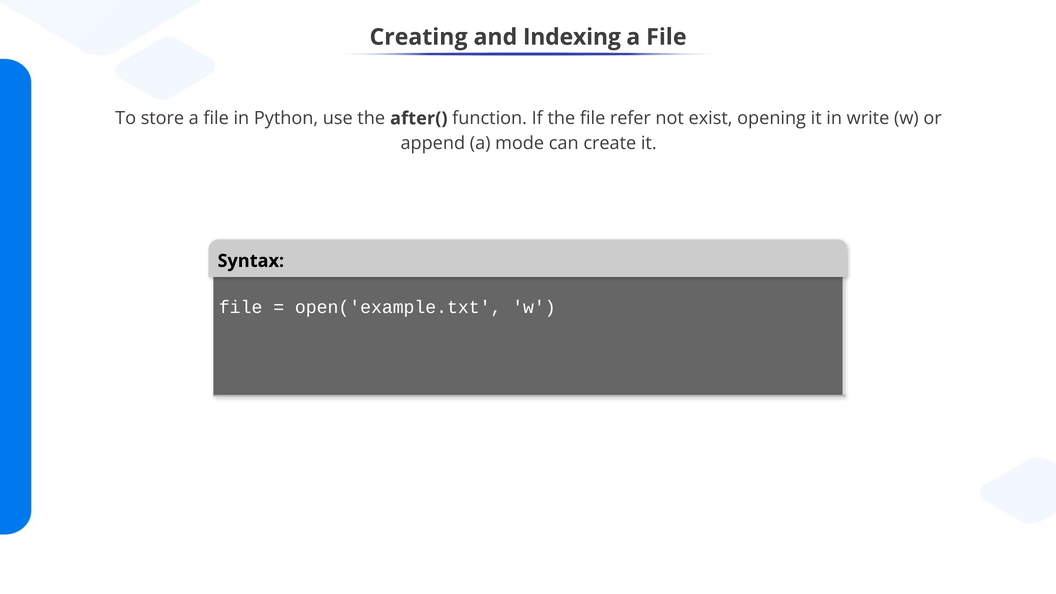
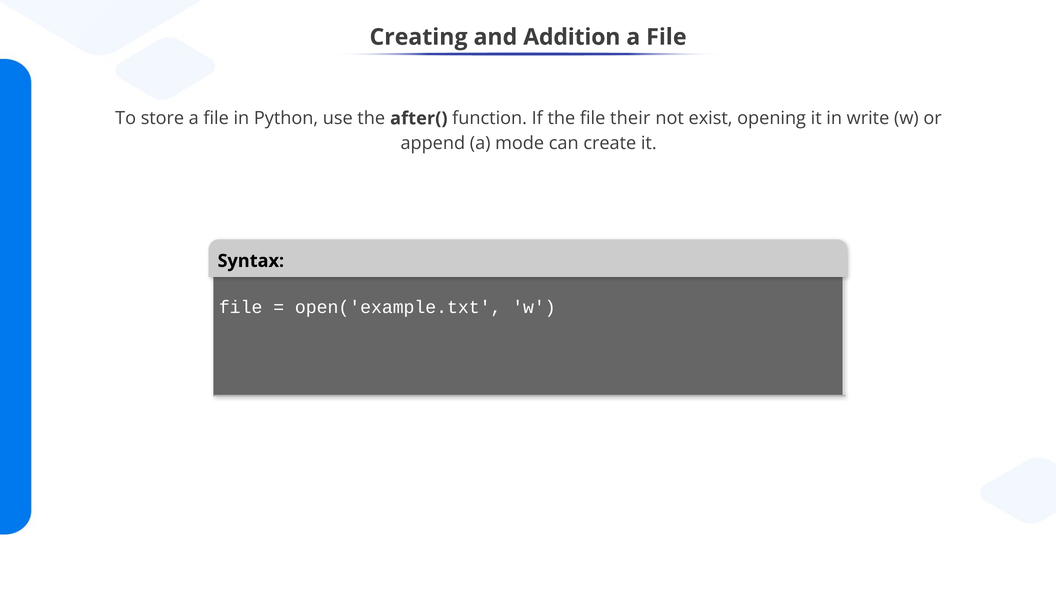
Indexing: Indexing -> Addition
refer: refer -> their
